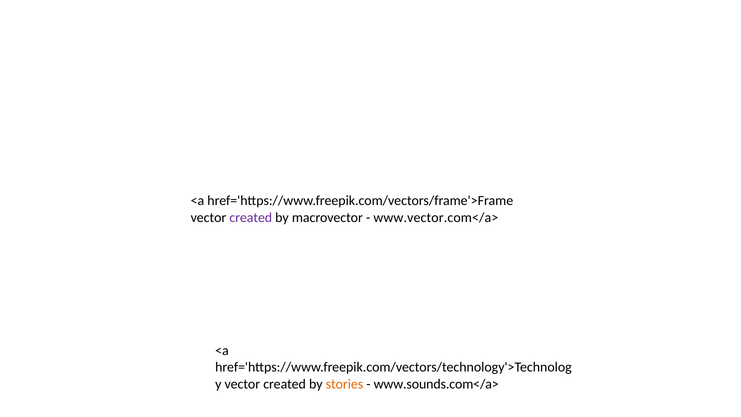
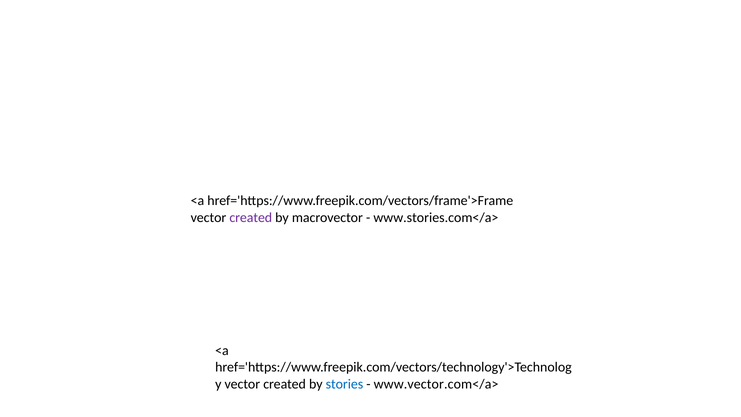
www.vector.com</a>: www.vector.com</a> -> www.stories.com</a>
stories colour: orange -> blue
www.sounds.com</a>: www.sounds.com</a> -> www.vector.com</a>
